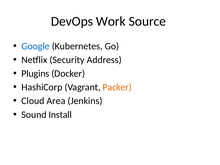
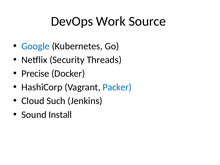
Address: Address -> Threads
Plugins: Plugins -> Precise
Packer colour: orange -> blue
Area: Area -> Such
